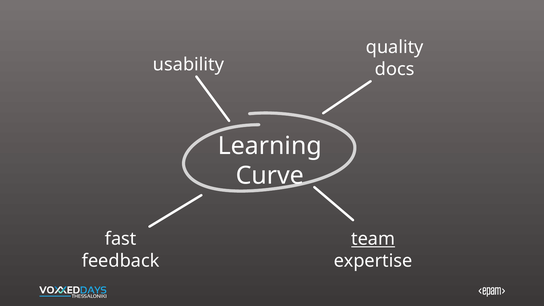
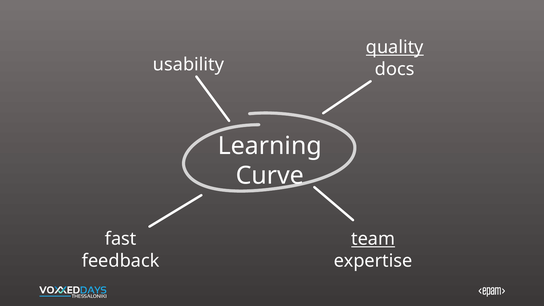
quality underline: none -> present
